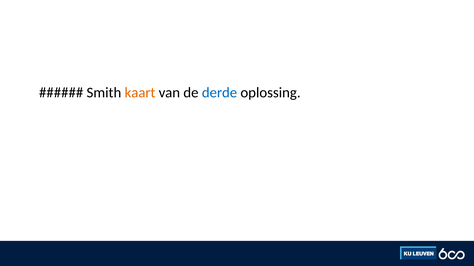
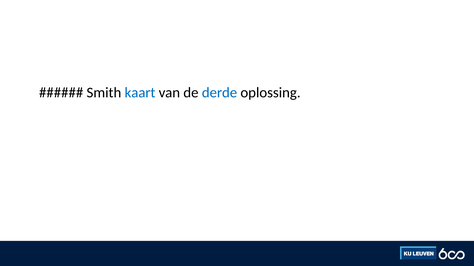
kaart colour: orange -> blue
